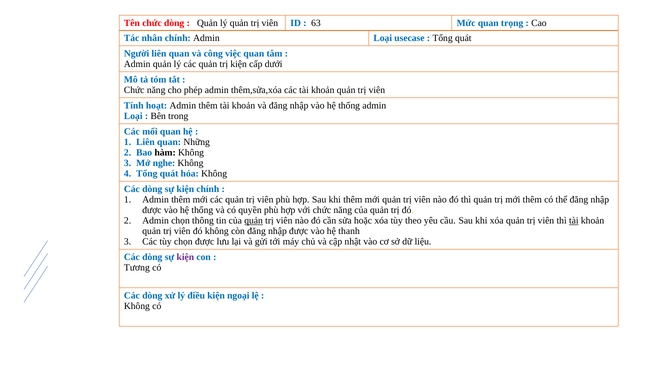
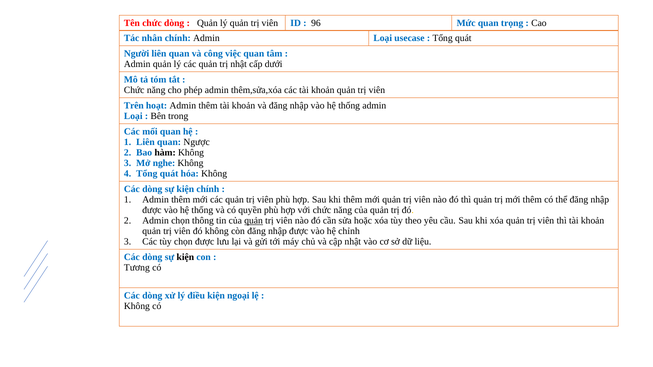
63: 63 -> 96
trị kiện: kiện -> nhật
Tính: Tính -> Trên
Những: Những -> Ngược
tài at (574, 221) underline: present -> none
thanh: thanh -> chỉnh
kiện at (185, 257) colour: purple -> black
